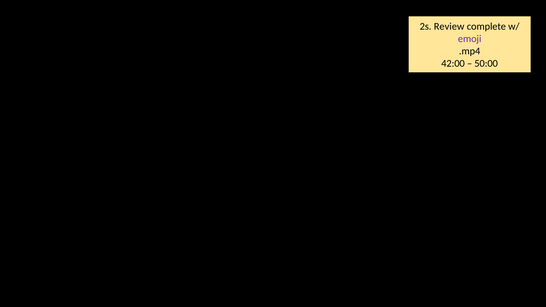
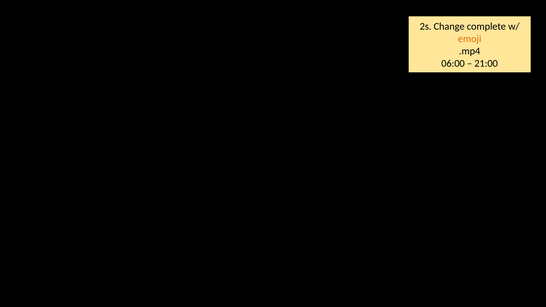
Review: Review -> Change
emoji colour: purple -> orange
42:00: 42:00 -> 06:00
50:00: 50:00 -> 21:00
